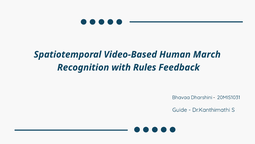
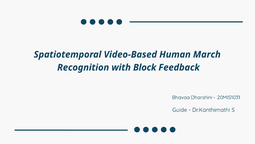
Rules: Rules -> Block
